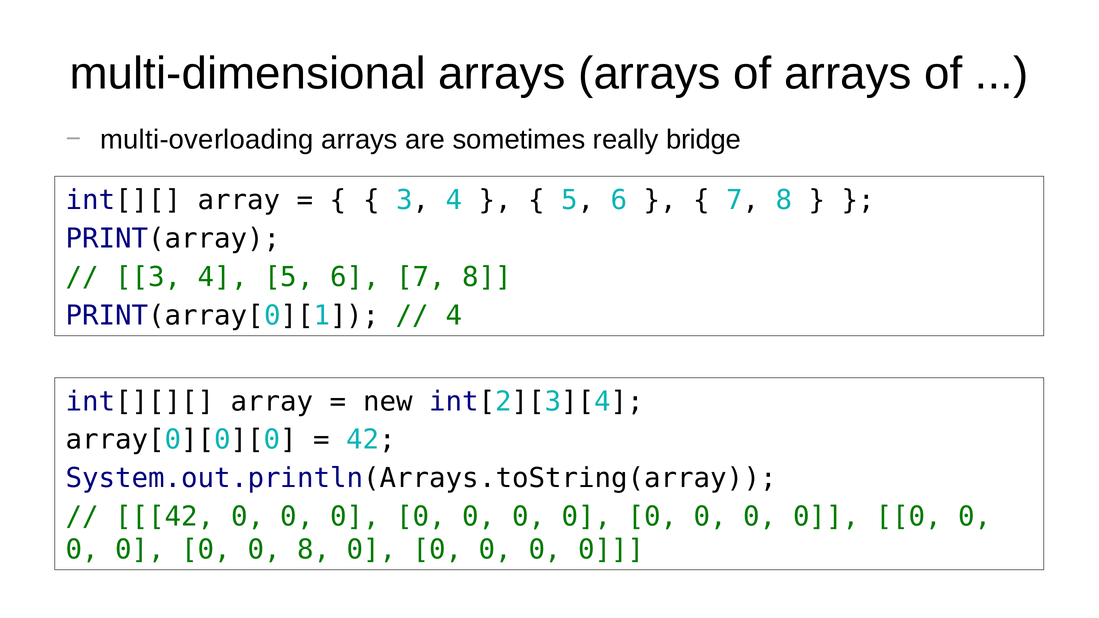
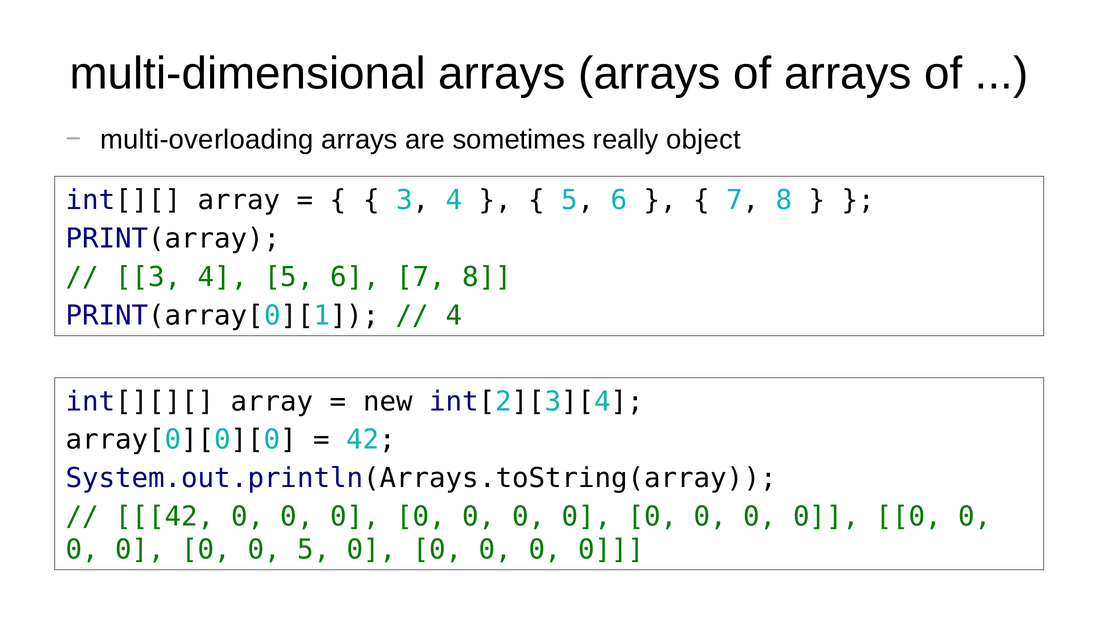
bridge: bridge -> object
0 8: 8 -> 5
